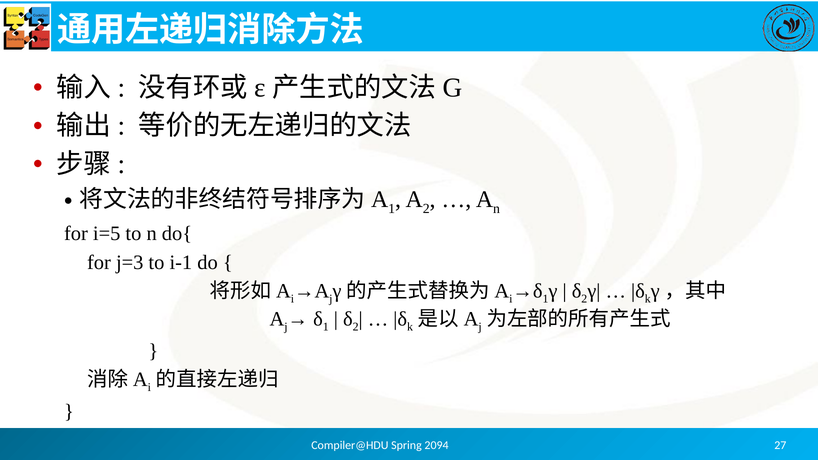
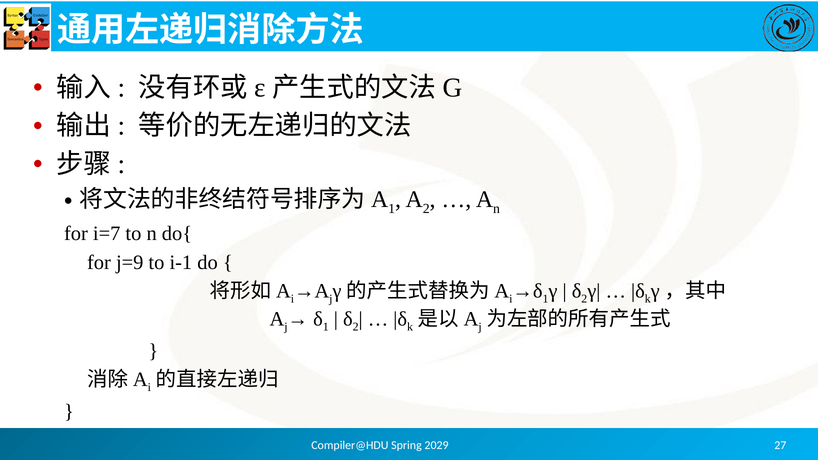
i=5: i=5 -> i=7
j=3: j=3 -> j=9
2094: 2094 -> 2029
